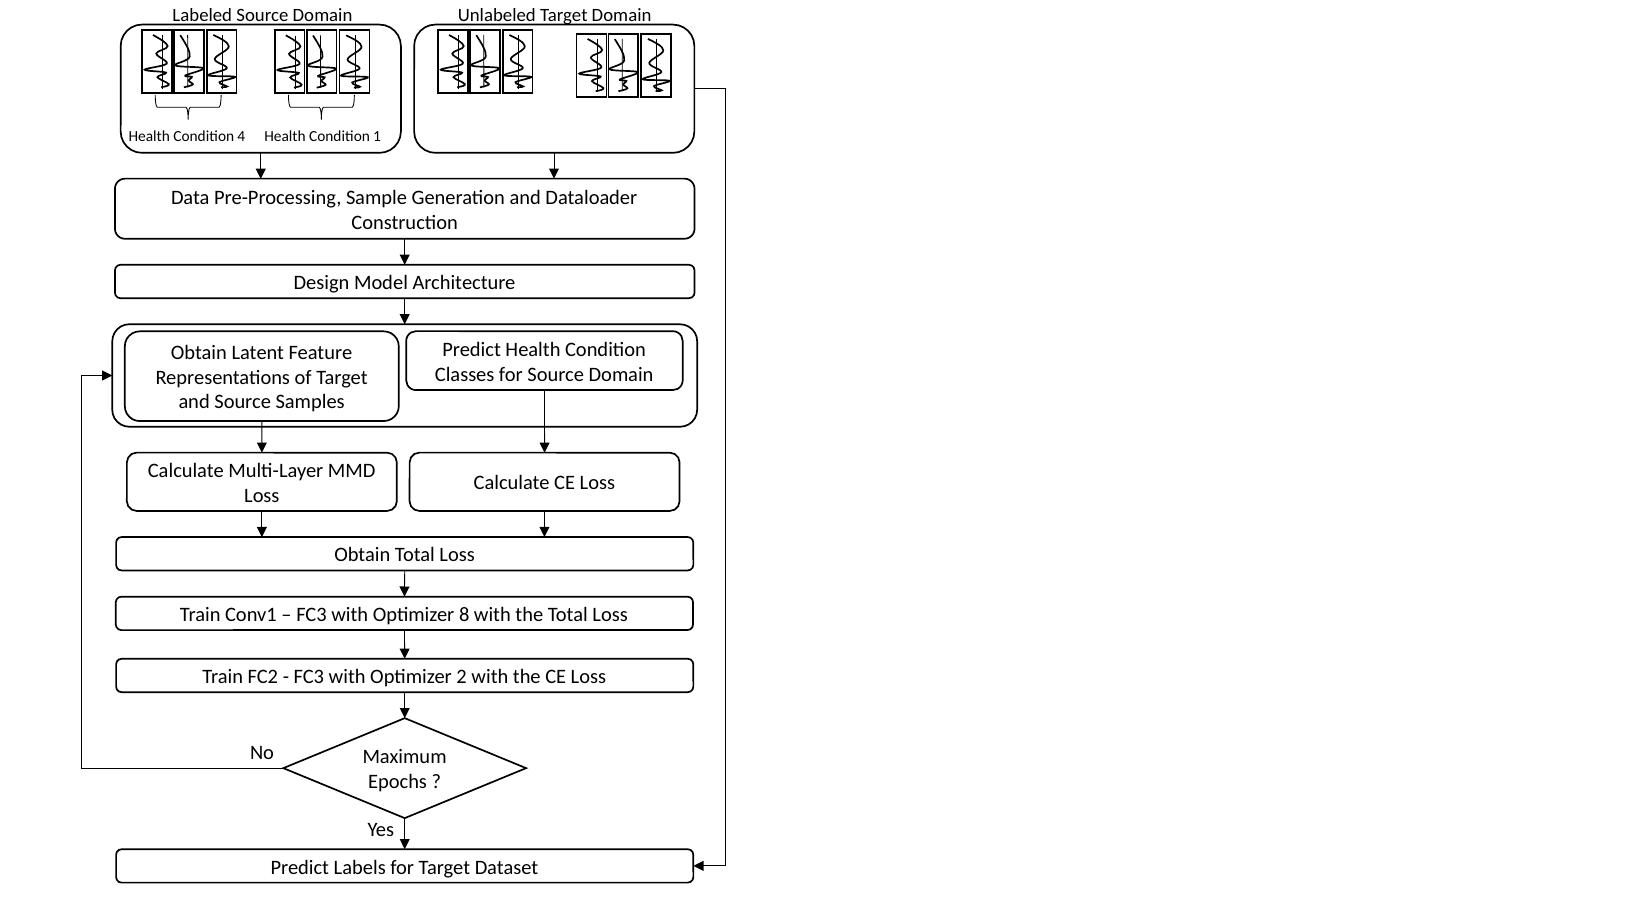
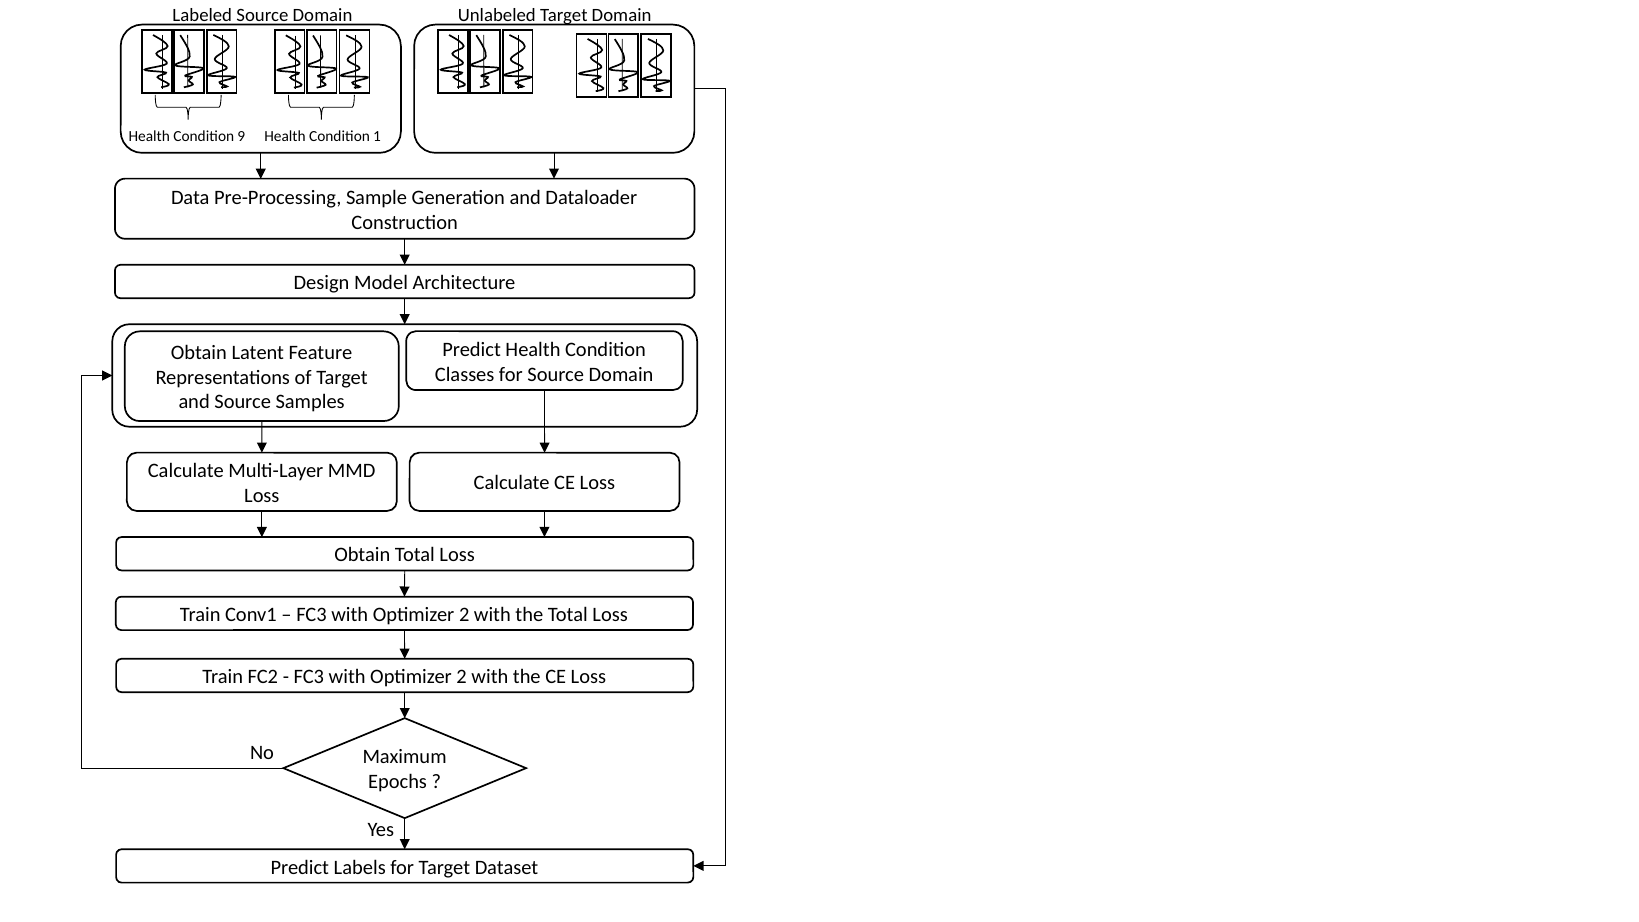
4: 4 -> 9
8 at (464, 615): 8 -> 2
